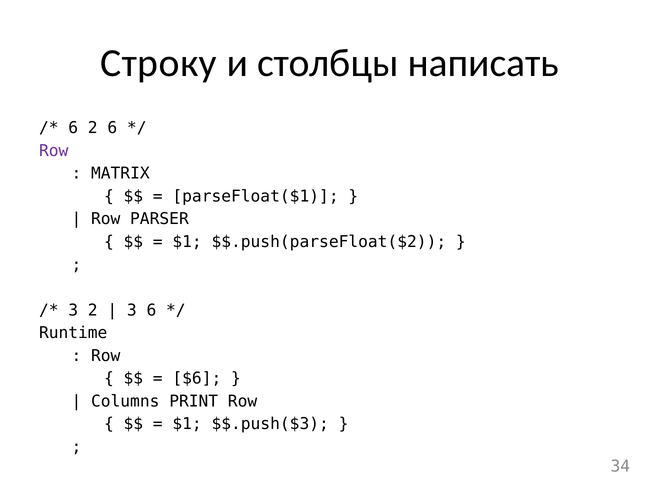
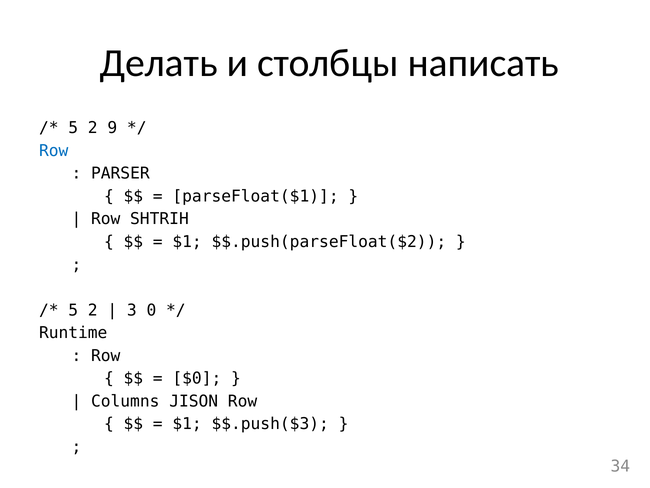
Строку: Строку -> Делать
6 at (73, 128): 6 -> 5
2 6: 6 -> 9
Row at (54, 151) colour: purple -> blue
MATRIX: MATRIX -> PARSER
PARSER: PARSER -> SHTRIH
3 at (73, 310): 3 -> 5
3 6: 6 -> 0
$6: $6 -> $0
PRINT: PRINT -> JISON
